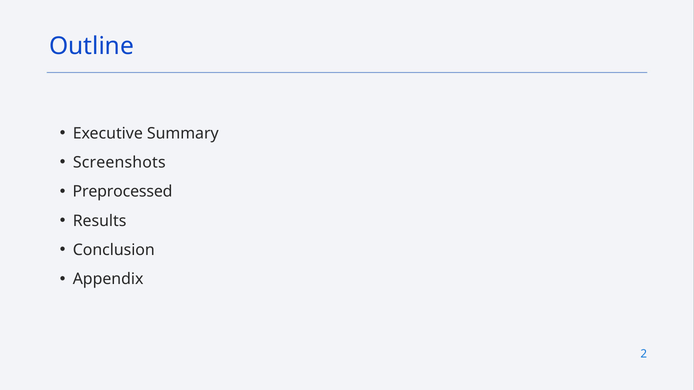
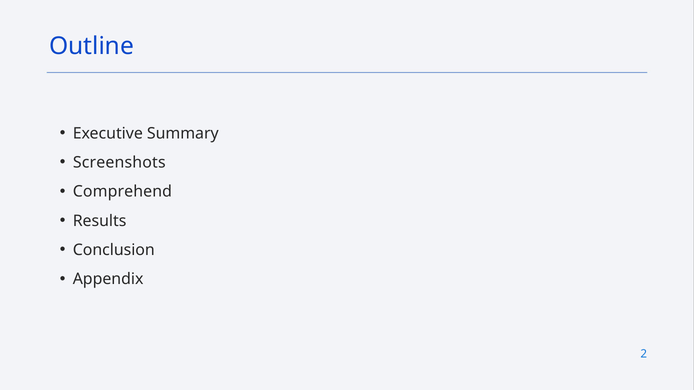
Preprocessed: Preprocessed -> Comprehend
